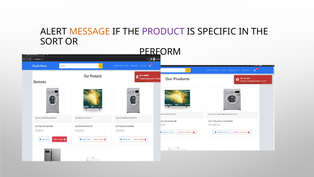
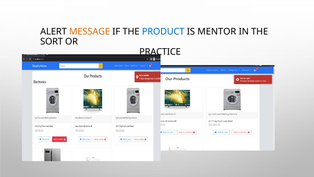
PRODUCT colour: purple -> blue
SPECIFIC: SPECIFIC -> MENTOR
PERFORM: PERFORM -> PRACTICE
